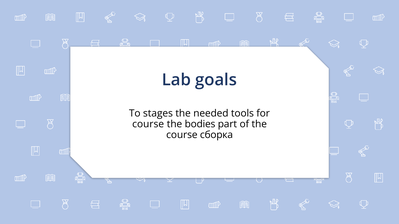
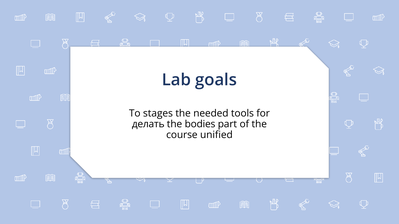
course at (148, 124): course -> делать
сборка: сборка -> unified
